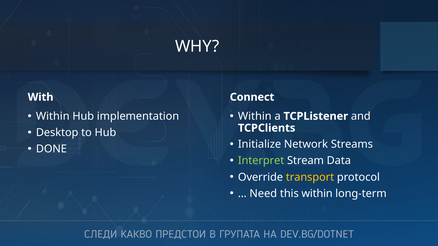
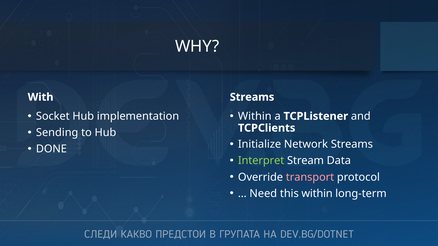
Connect at (252, 97): Connect -> Streams
Within at (53, 116): Within -> Socket
Desktop: Desktop -> Sending
transport colour: yellow -> pink
